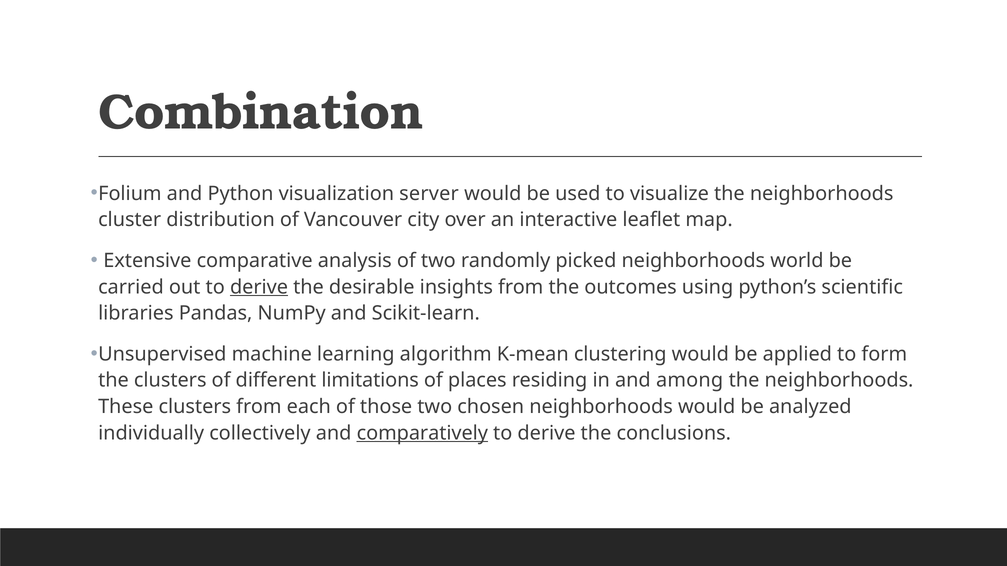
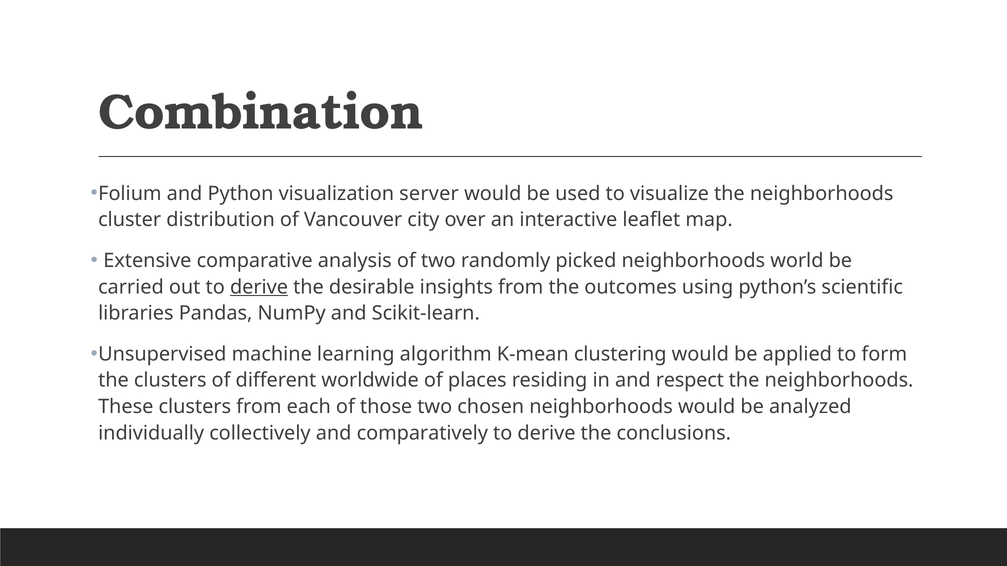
limitations: limitations -> worldwide
among: among -> respect
comparatively underline: present -> none
